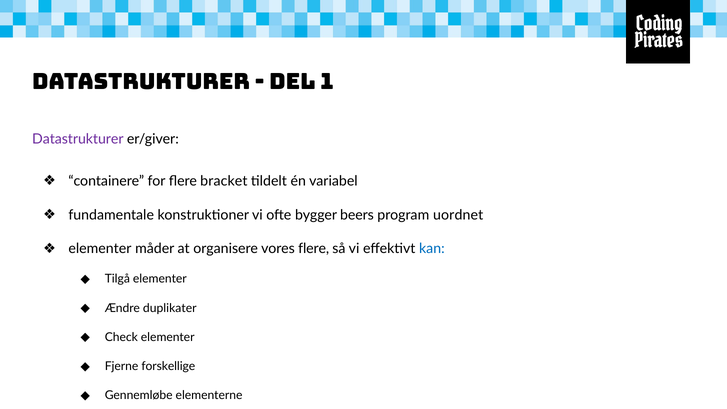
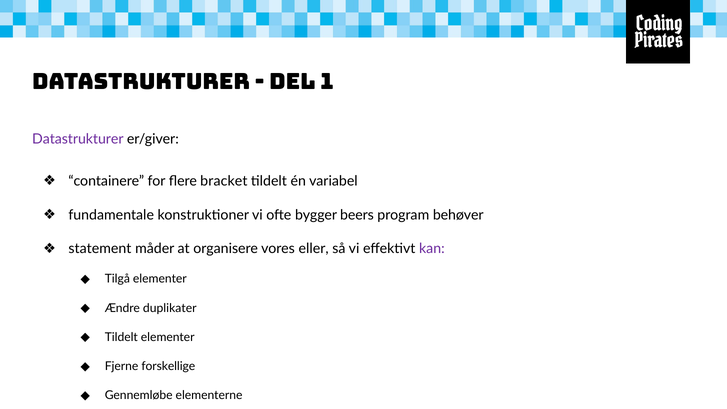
uordnet: uordnet -> behøver
elementer at (100, 249): elementer -> statement
vores flere: flere -> eller
kan colour: blue -> purple
Check at (121, 337): Check -> Tildelt
